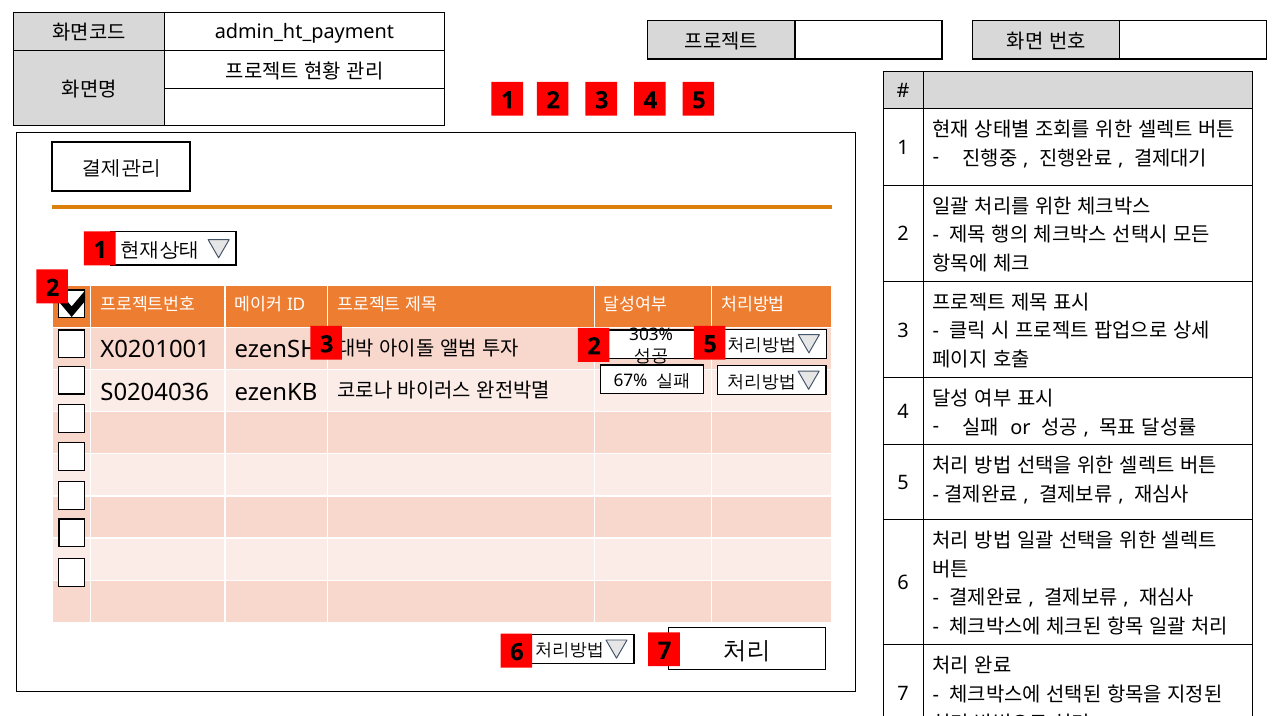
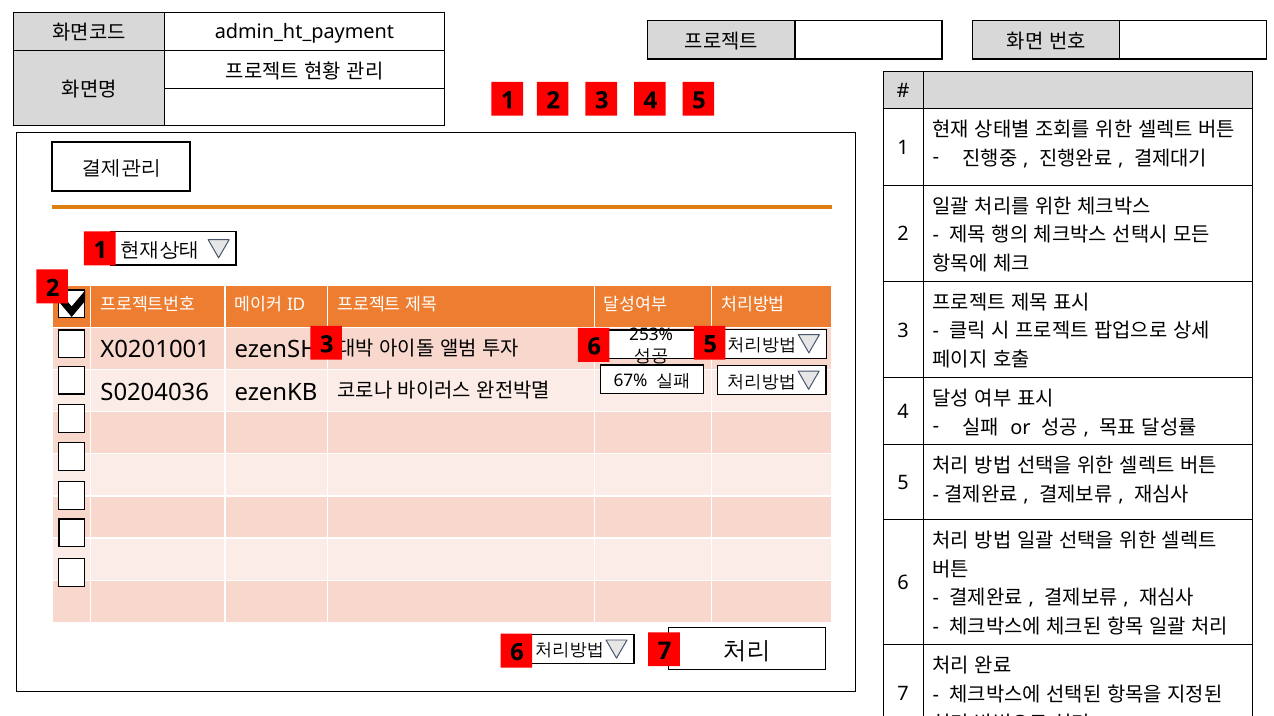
303%: 303% -> 253%
2 at (594, 347): 2 -> 6
